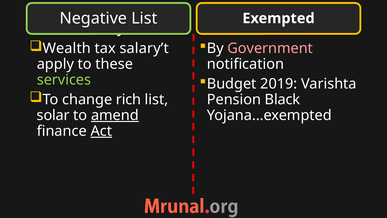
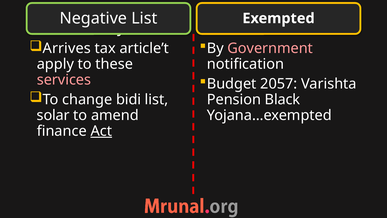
Wealth: Wealth -> Arrives
salary’t: salary’t -> article’t
services colour: light green -> pink
2019: 2019 -> 2057
rich: rich -> bidi
amend underline: present -> none
